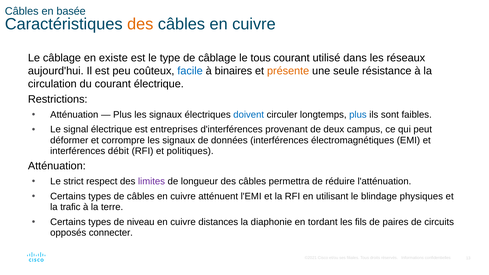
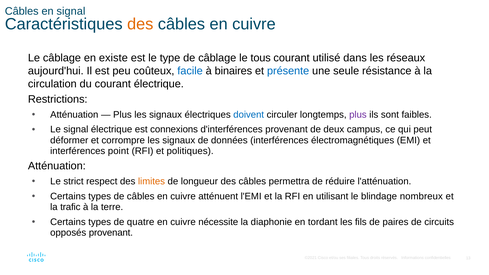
en basée: basée -> signal
présente colour: orange -> blue
plus at (358, 115) colour: blue -> purple
entreprises: entreprises -> connexions
débit: débit -> point
limites colour: purple -> orange
physiques: physiques -> nombreux
niveau: niveau -> quatre
distances: distances -> nécessite
opposés connecter: connecter -> provenant
